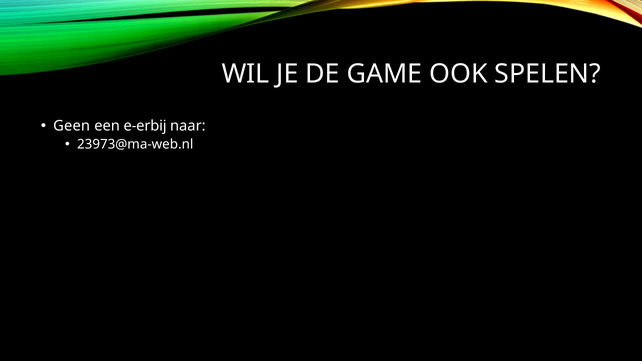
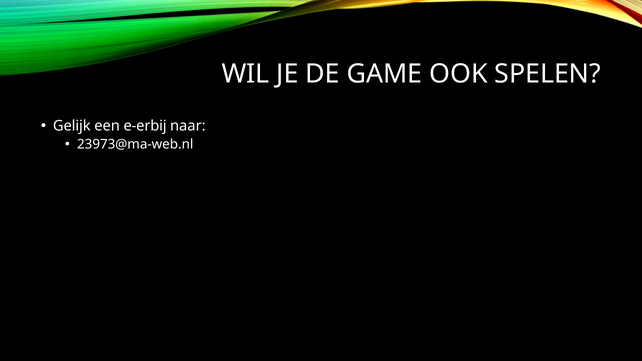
Geen: Geen -> Gelijk
